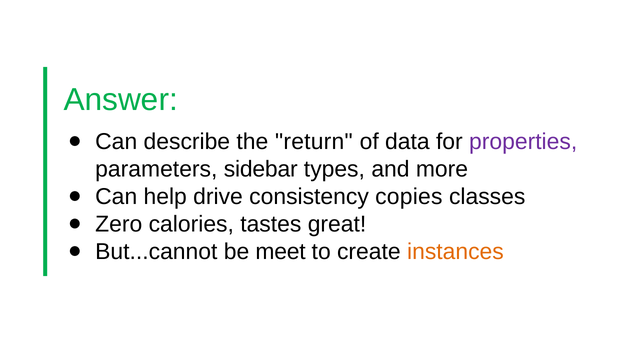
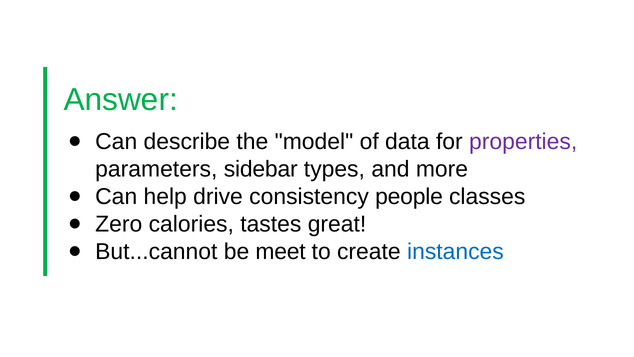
return: return -> model
copies: copies -> people
instances colour: orange -> blue
